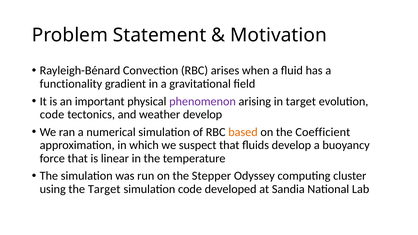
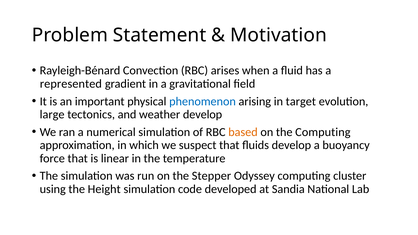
functionality: functionality -> represented
phenomenon colour: purple -> blue
code at (52, 115): code -> large
the Coefficient: Coefficient -> Computing
the Target: Target -> Height
